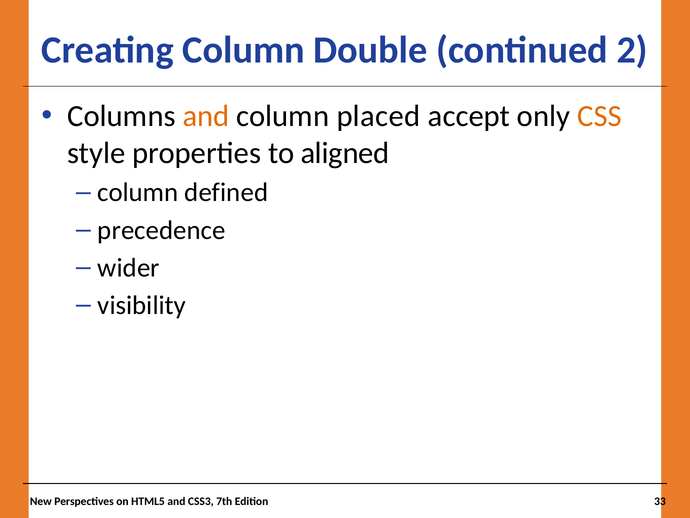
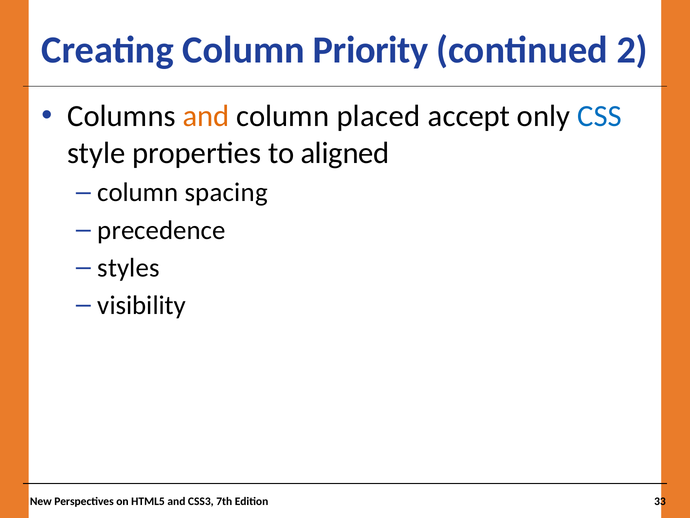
Double: Double -> Priority
CSS colour: orange -> blue
defined: defined -> spacing
wider: wider -> styles
